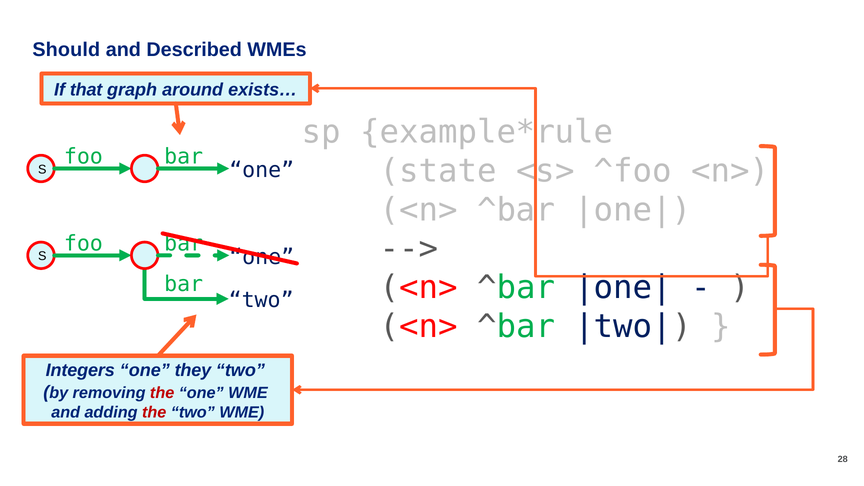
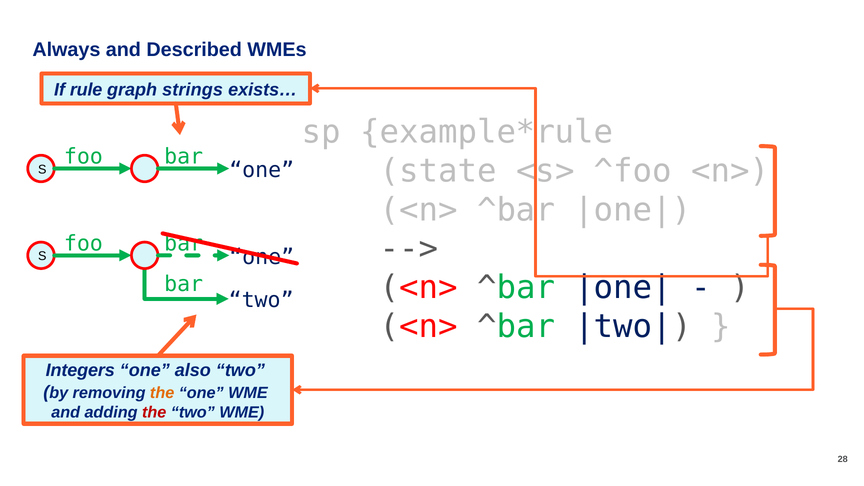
Should: Should -> Always
that: that -> rule
around: around -> strings
they: they -> also
the at (162, 393) colour: red -> orange
